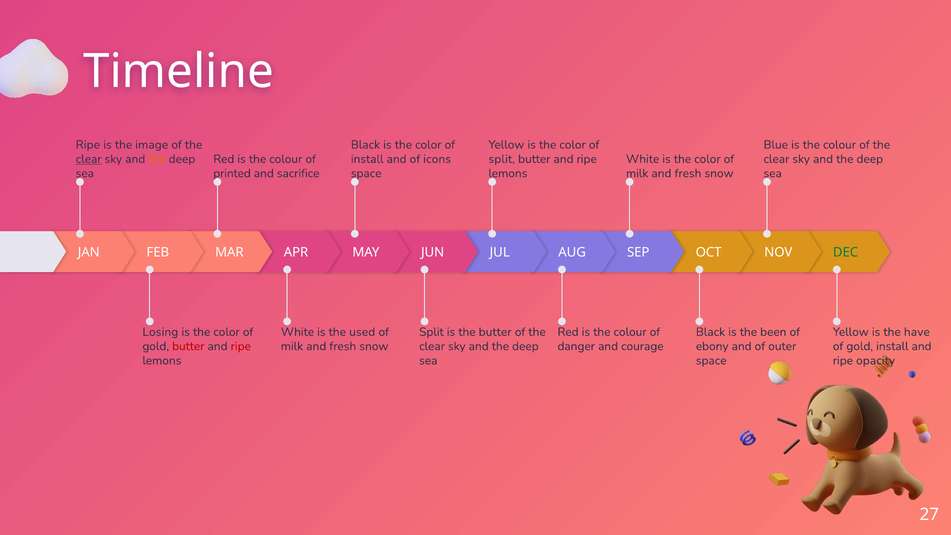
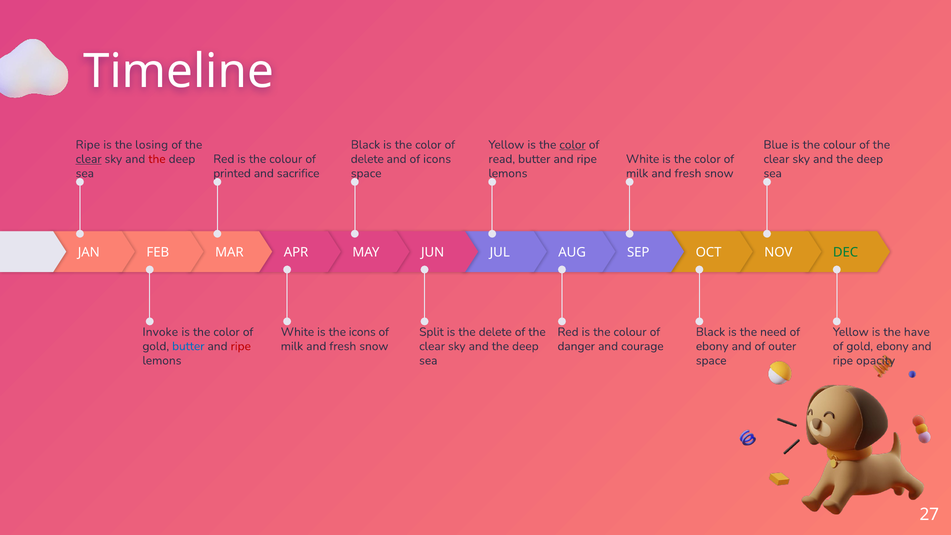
image: image -> losing
color at (573, 145) underline: none -> present
the at (157, 159) colour: orange -> red
install at (367, 159): install -> delete
split at (502, 159): split -> read
Losing: Losing -> Invoke
the used: used -> icons
the butter: butter -> delete
been: been -> need
butter at (188, 346) colour: red -> blue
gold install: install -> ebony
